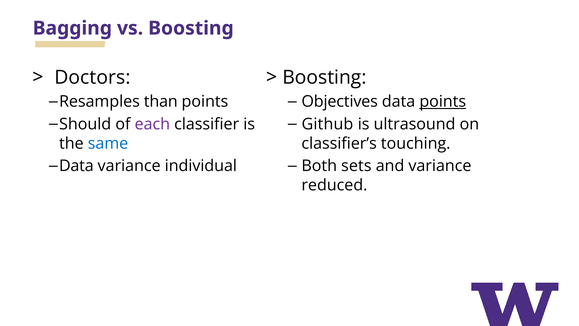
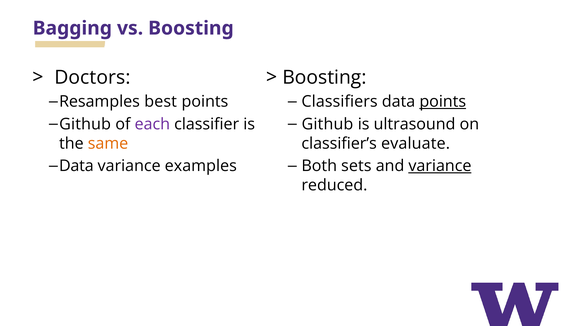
than: than -> best
Objectives: Objectives -> Classifiers
Should at (85, 124): Should -> Github
same colour: blue -> orange
touching: touching -> evaluate
individual: individual -> examples
variance at (440, 166) underline: none -> present
